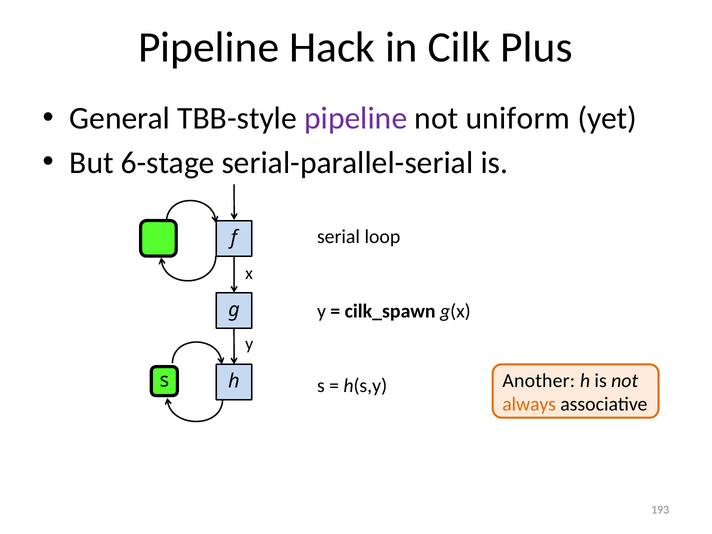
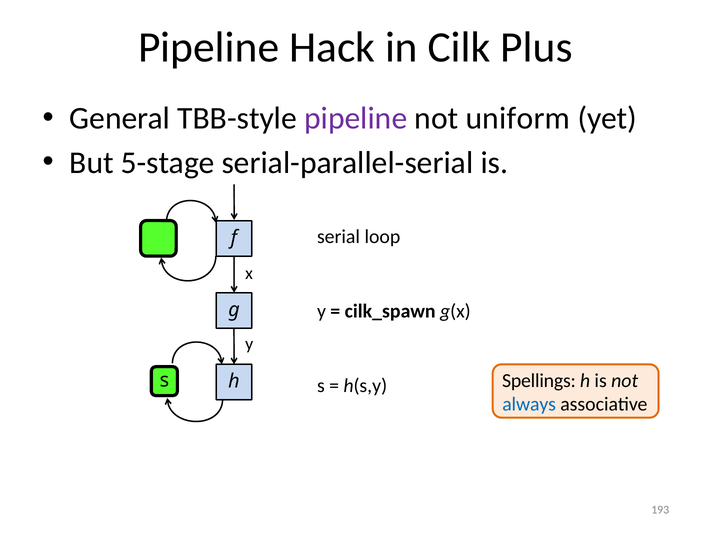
6-stage: 6-stage -> 5-stage
Another: Another -> Spellings
always colour: orange -> blue
